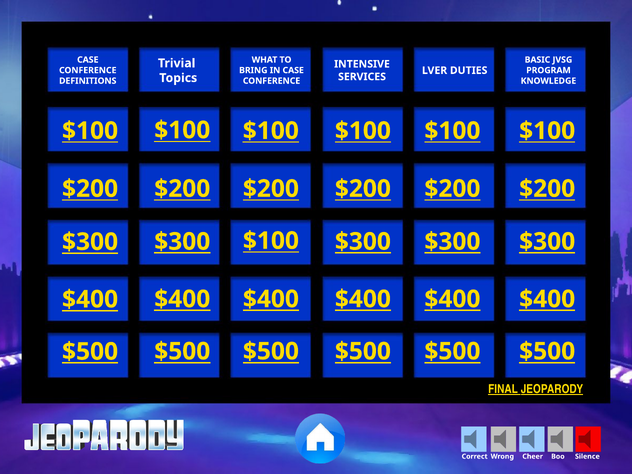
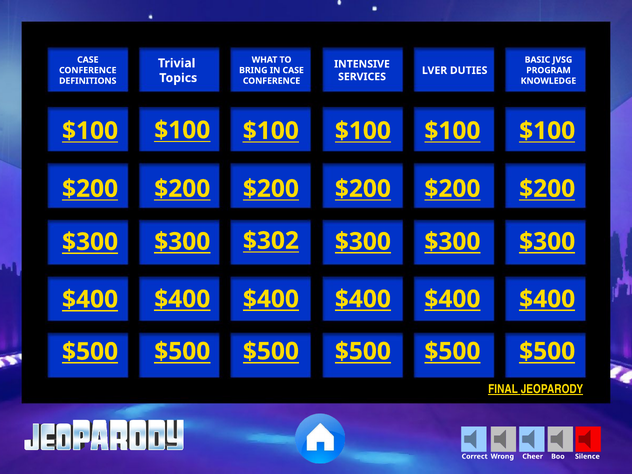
$300 $100: $100 -> $302
